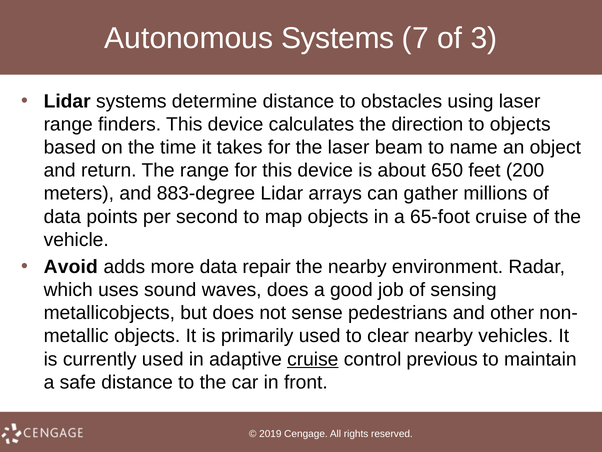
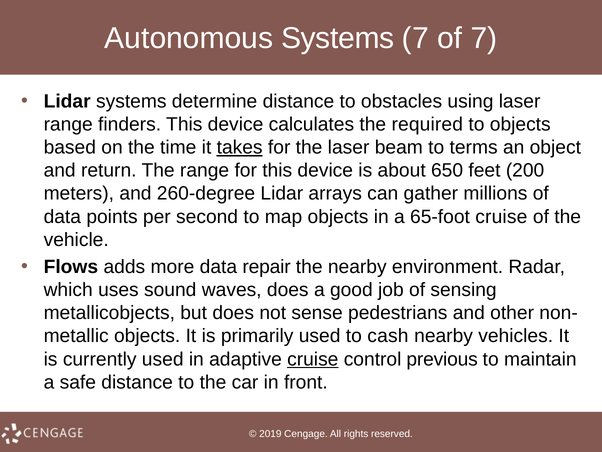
of 3: 3 -> 7
direction: direction -> required
takes underline: none -> present
name: name -> terms
883-degree: 883-degree -> 260-degree
Avoid: Avoid -> Flows
clear: clear -> cash
